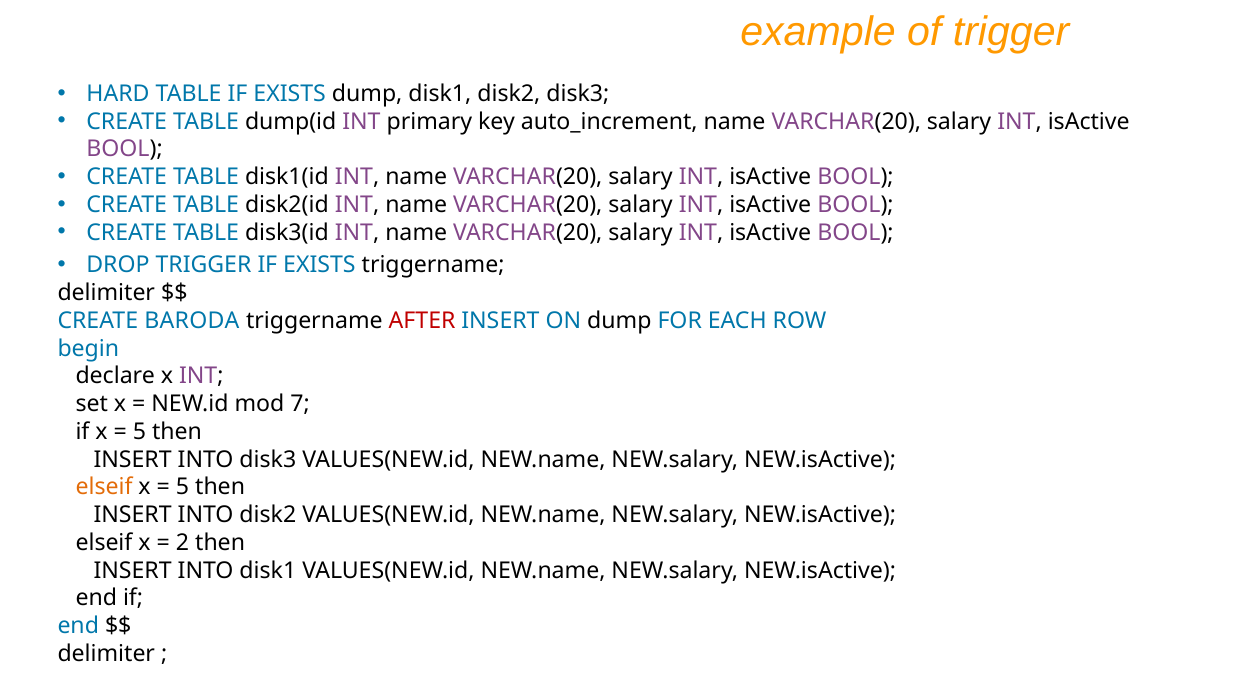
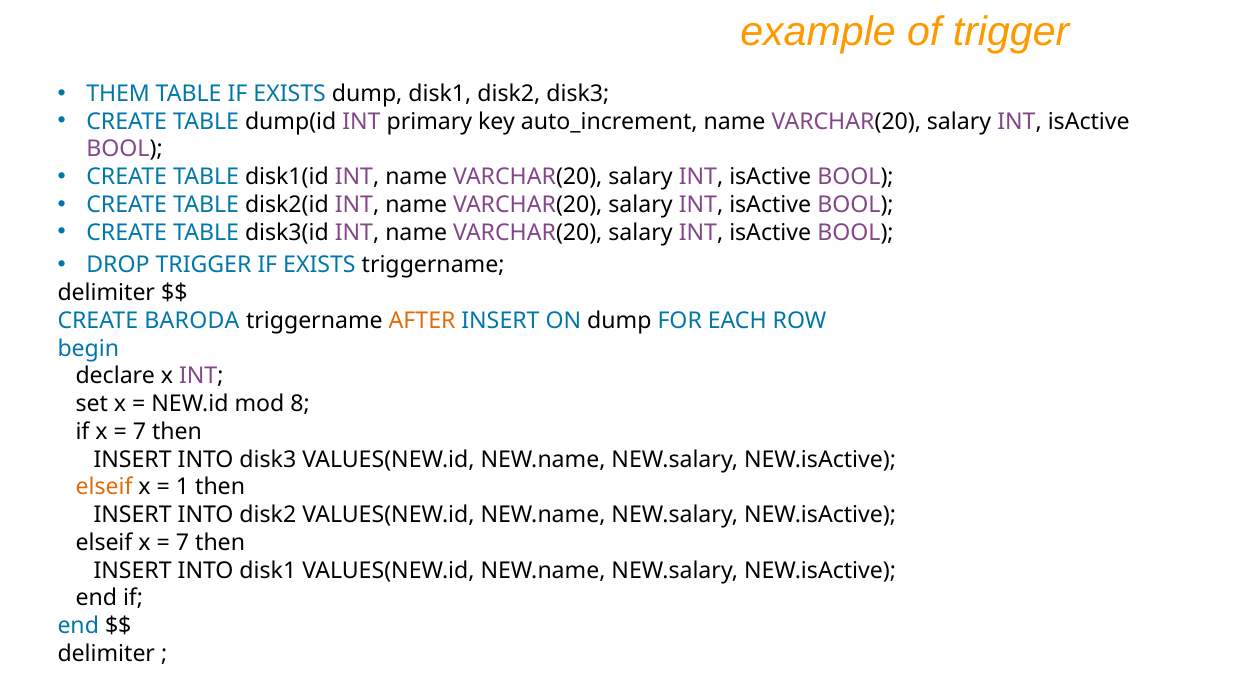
HARD: HARD -> THEM
AFTER colour: red -> orange
7: 7 -> 8
5 at (139, 431): 5 -> 7
5 at (183, 487): 5 -> 1
2 at (183, 542): 2 -> 7
